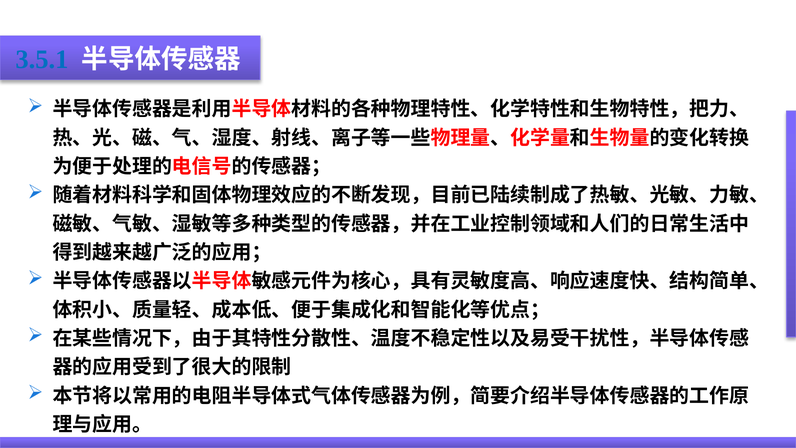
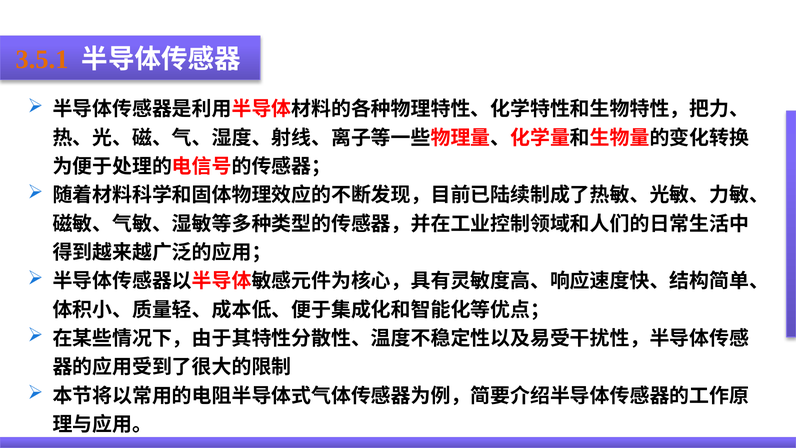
3.5.1 colour: blue -> orange
